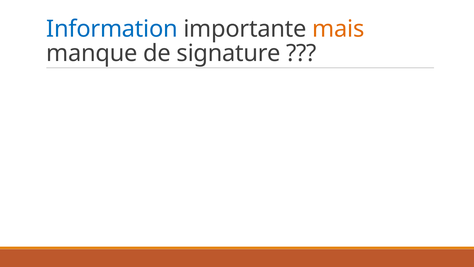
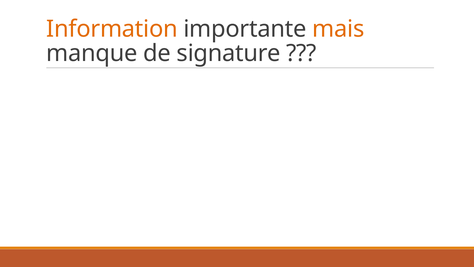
Information colour: blue -> orange
